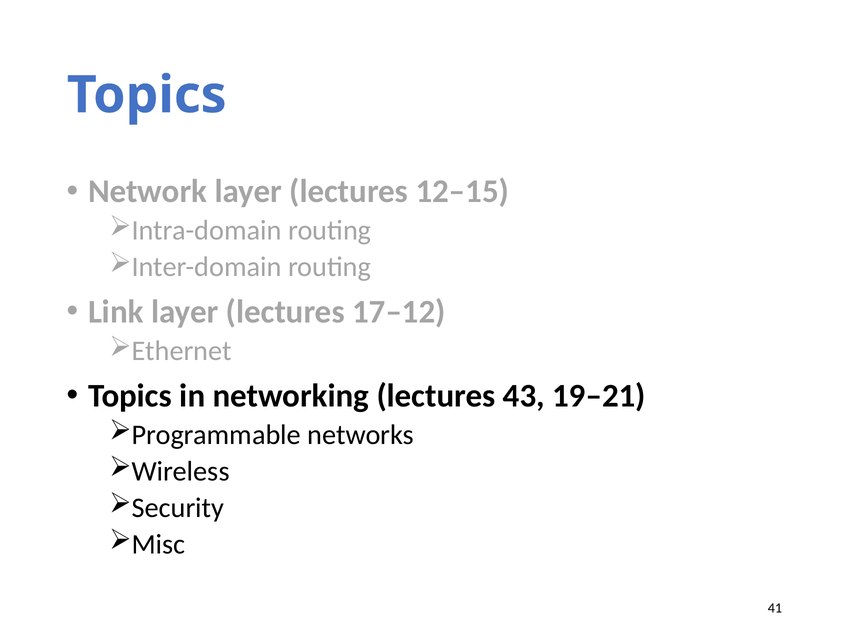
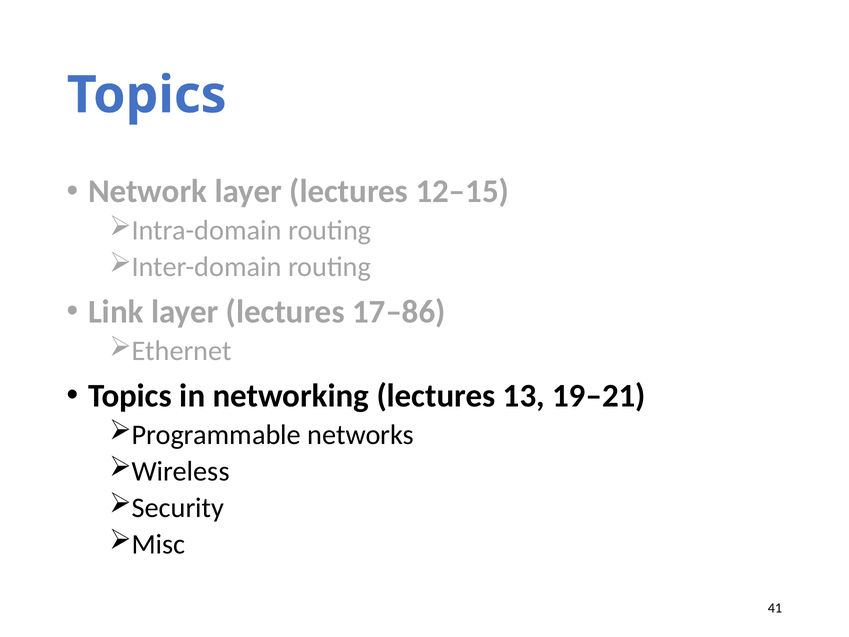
17–12: 17–12 -> 17–86
43: 43 -> 13
